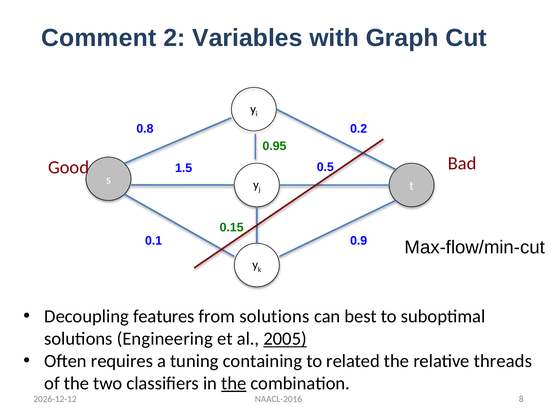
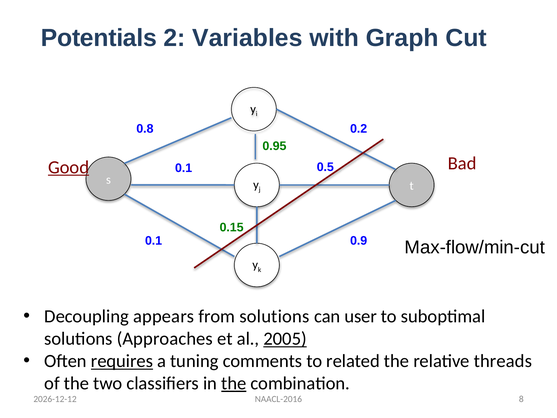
Comment: Comment -> Potentials
Good underline: none -> present
1.5 at (184, 168): 1.5 -> 0.1
features: features -> appears
best: best -> user
Engineering: Engineering -> Approaches
requires underline: none -> present
containing: containing -> comments
